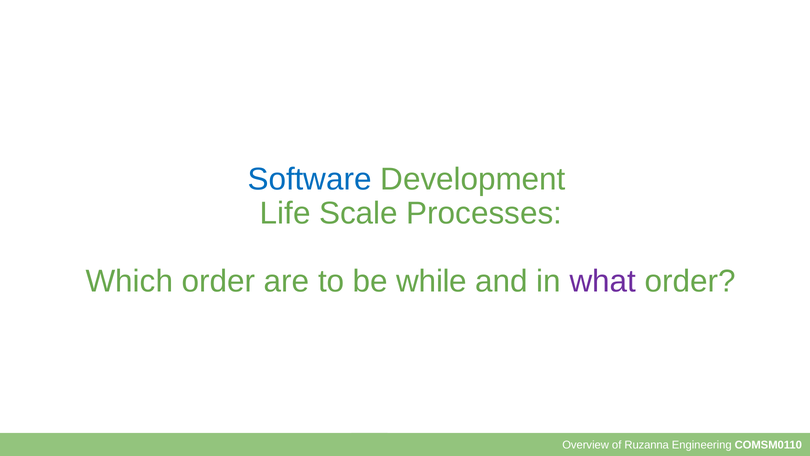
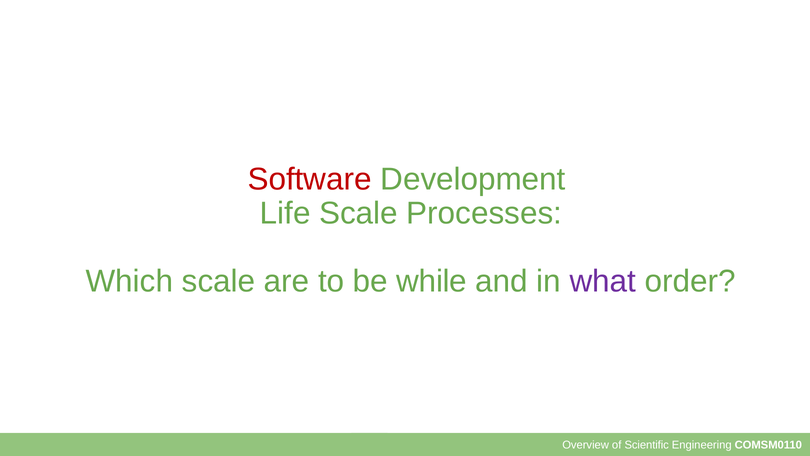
Software colour: blue -> red
Which order: order -> scale
Ruzanna: Ruzanna -> Scientific
